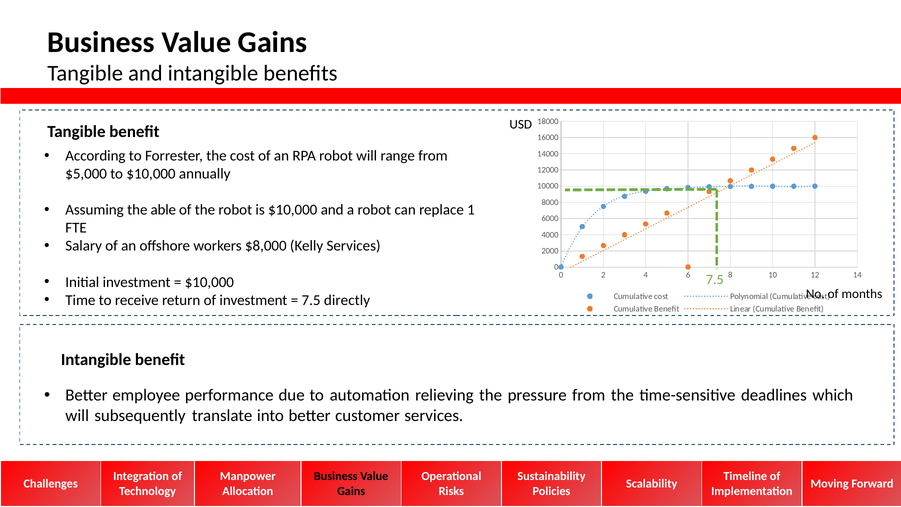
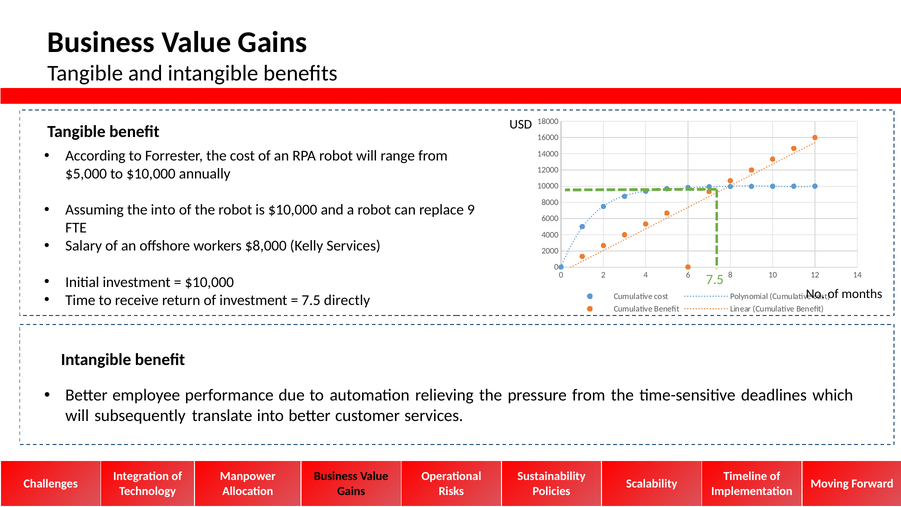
the able: able -> into
1: 1 -> 9
